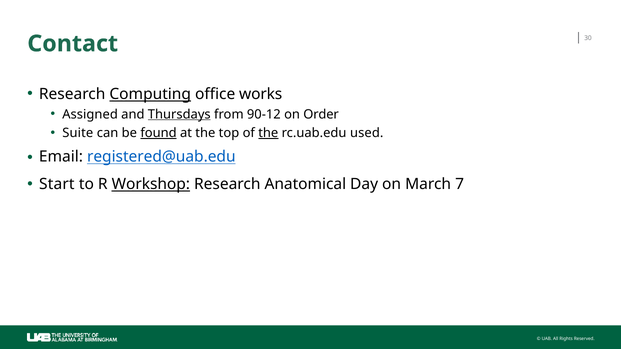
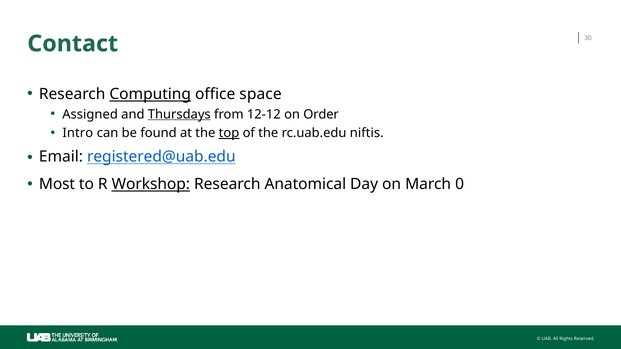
works: works -> space
90-12: 90-12 -> 12-12
Suite: Suite -> Intro
found underline: present -> none
top underline: none -> present
the at (268, 133) underline: present -> none
used: used -> niftis
Start: Start -> Most
7: 7 -> 0
